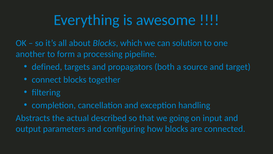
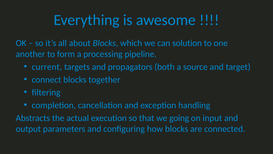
defined: defined -> current
described: described -> execution
